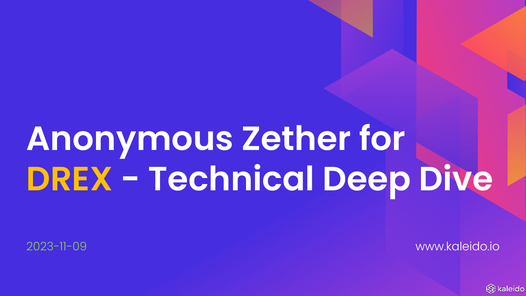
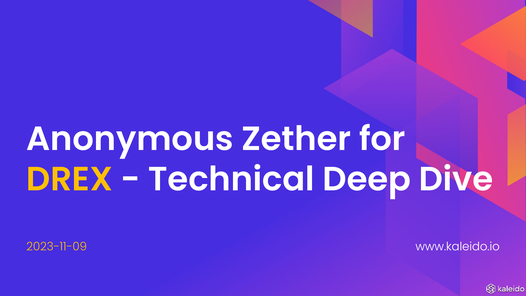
2023-11-09 colour: light green -> yellow
